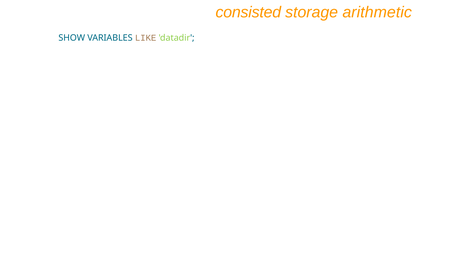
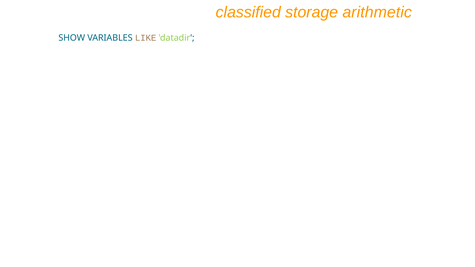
consisted: consisted -> classified
